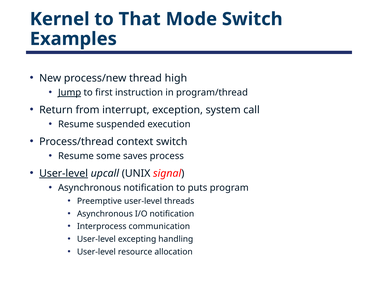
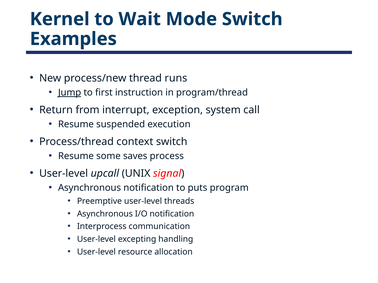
That: That -> Wait
high: high -> runs
User-level at (64, 174) underline: present -> none
